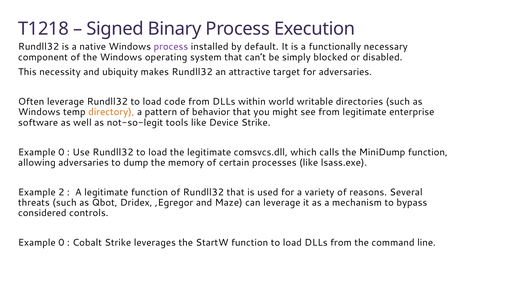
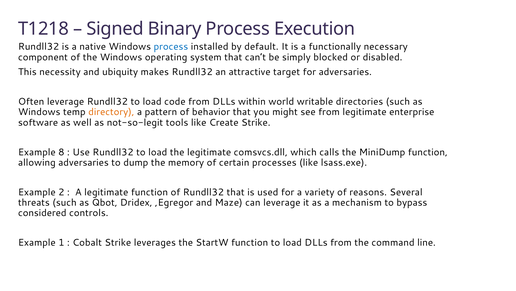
process at (171, 47) colour: purple -> blue
Device: Device -> Create
0 at (61, 152): 0 -> 8
0 at (61, 242): 0 -> 1
